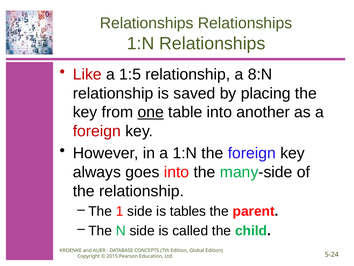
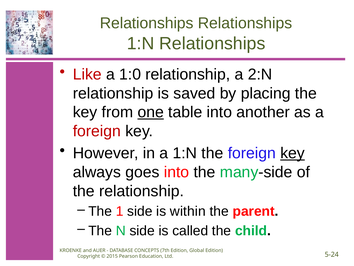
1:5: 1:5 -> 1:0
8:N: 8:N -> 2:N
key at (293, 153) underline: none -> present
tables: tables -> within
